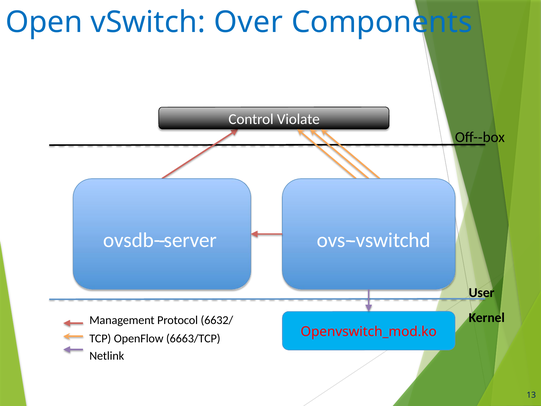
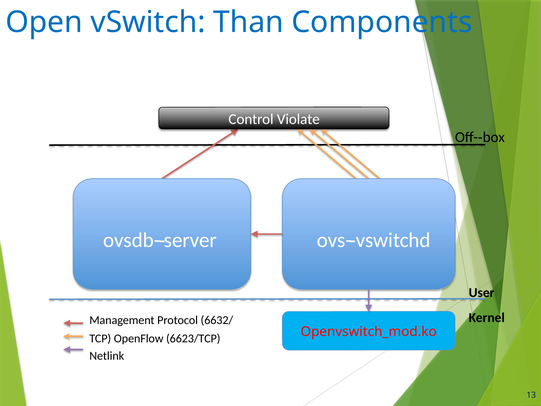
Over: Over -> Than
6663/TCP: 6663/TCP -> 6623/TCP
